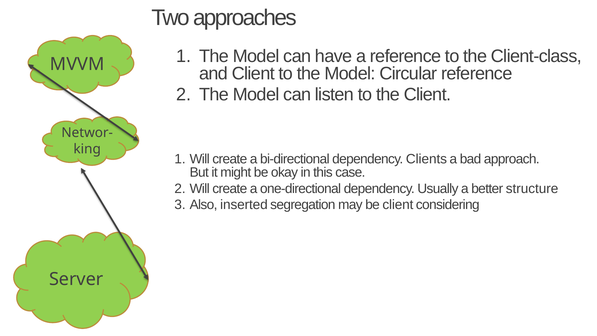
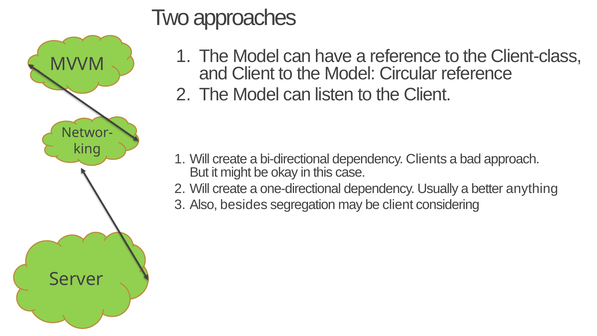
structure: structure -> anything
inserted: inserted -> besides
